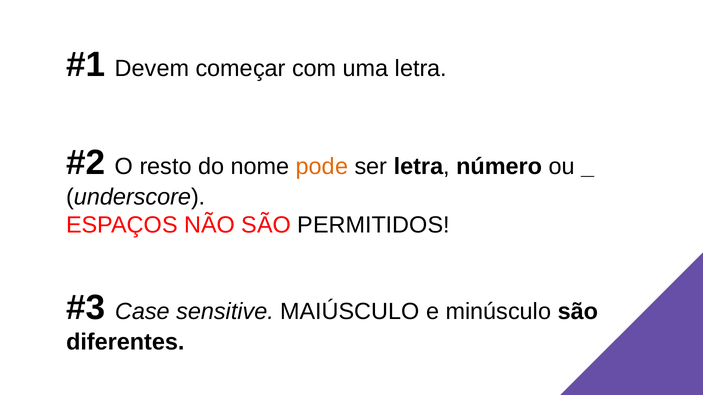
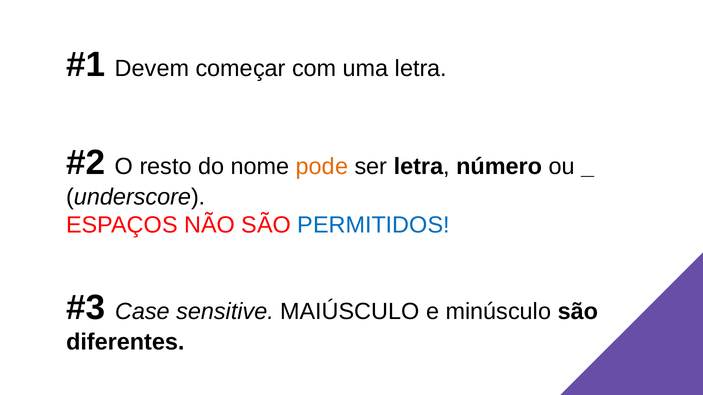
PERMITIDOS colour: black -> blue
